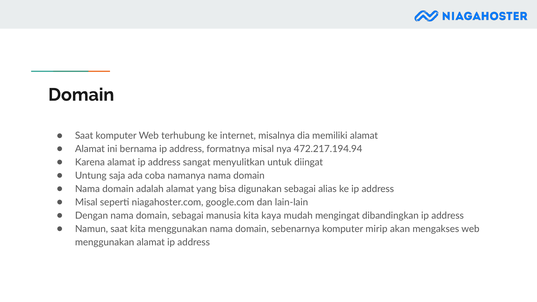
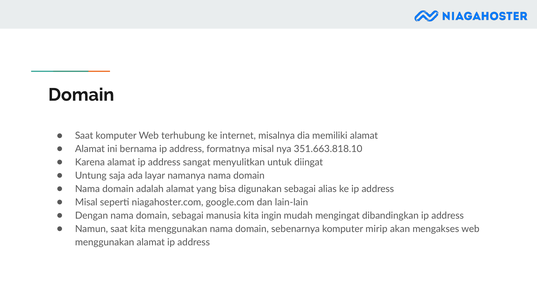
472.217.194.94: 472.217.194.94 -> 351.663.818.10
coba: coba -> layar
kaya: kaya -> ingin
